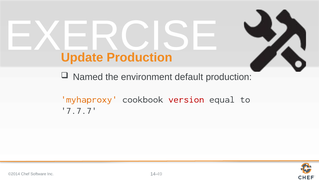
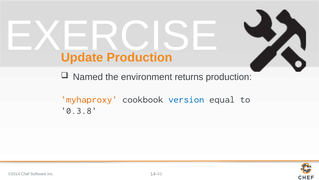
default: default -> returns
version colour: red -> blue
7.7.7: 7.7.7 -> 0.3.8
